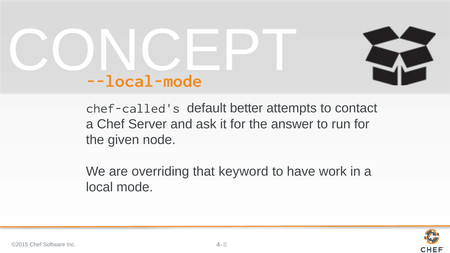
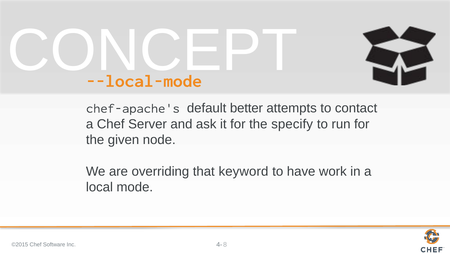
chef-called's: chef-called's -> chef-apache's
answer: answer -> specify
